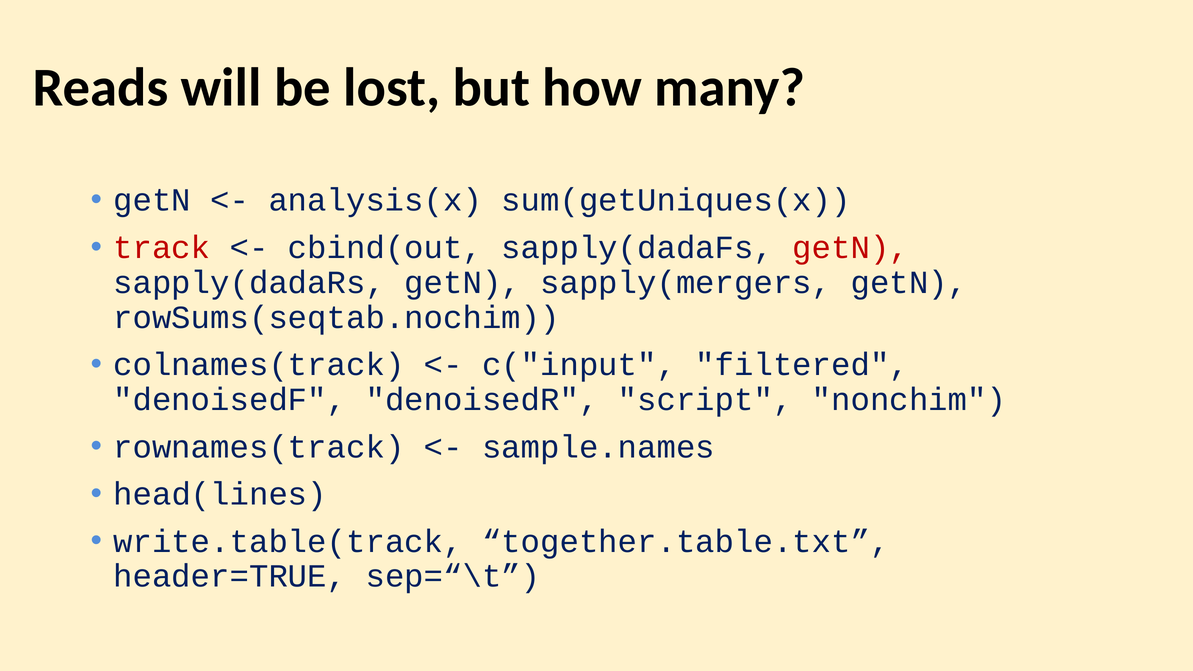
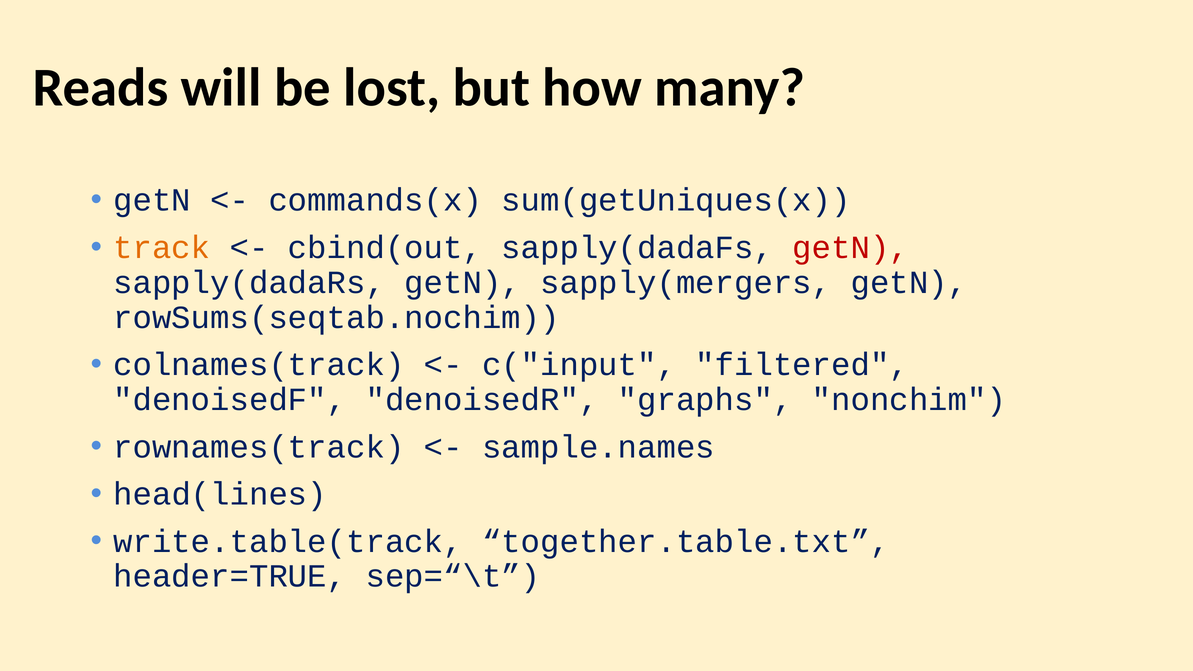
analysis(x: analysis(x -> commands(x
track colour: red -> orange
script: script -> graphs
